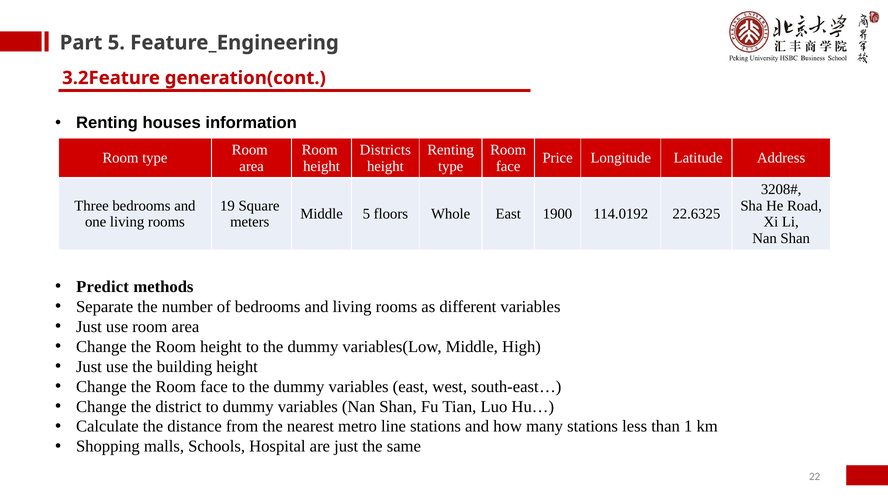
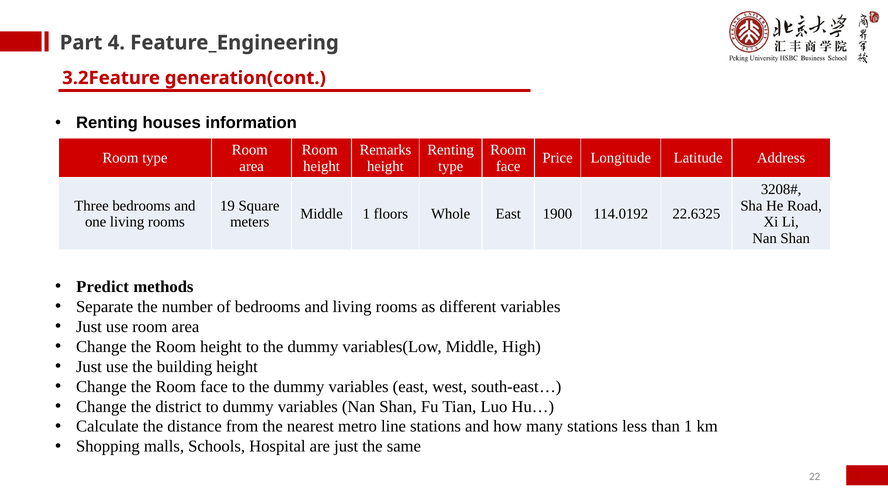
Part 5: 5 -> 4
Districts: Districts -> Remarks
Middle 5: 5 -> 1
